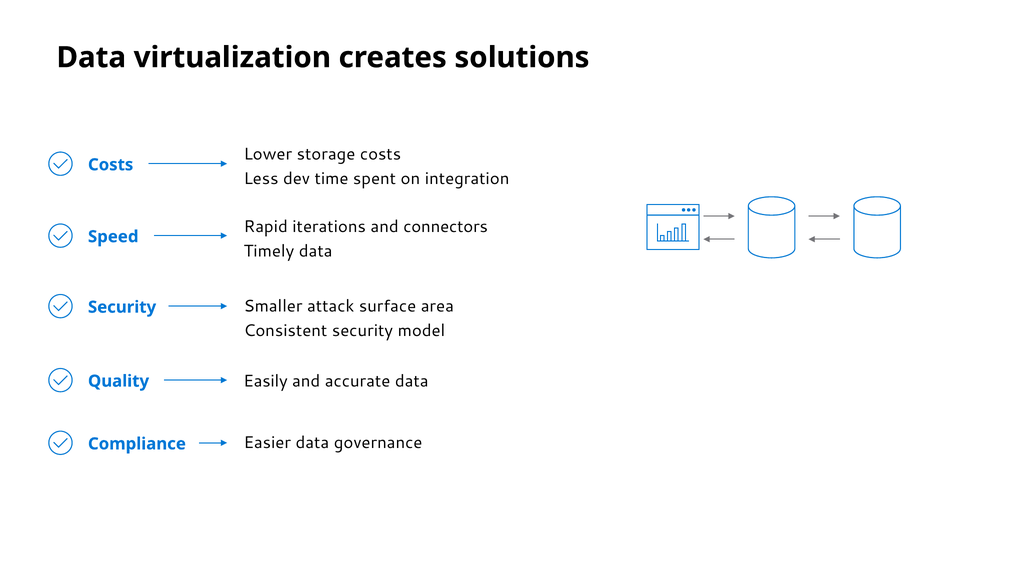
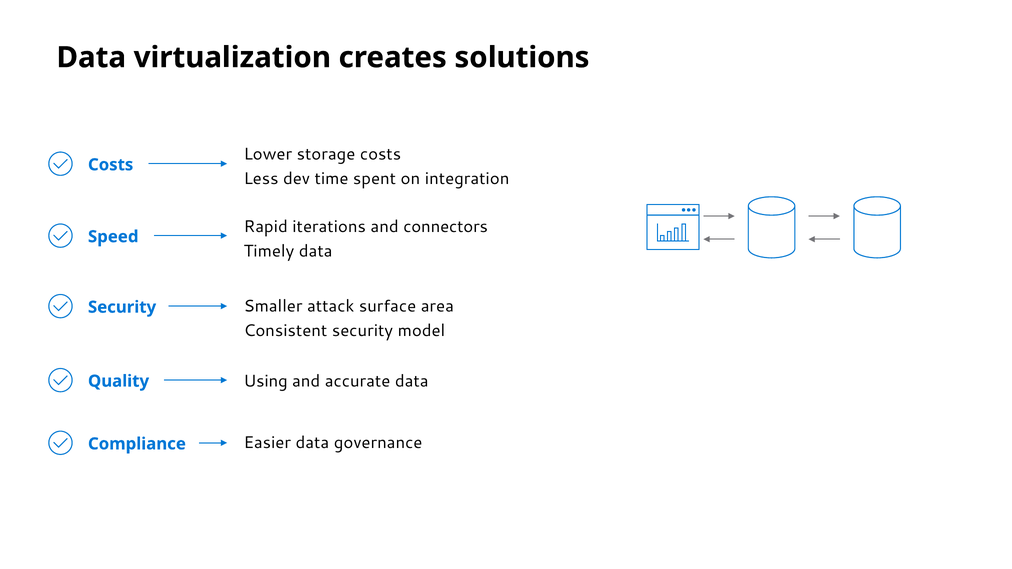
Easily: Easily -> Using
